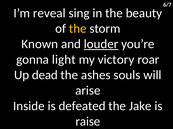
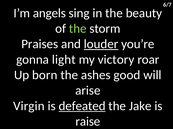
reveal: reveal -> angels
the at (78, 29) colour: yellow -> light green
Known: Known -> Praises
dead: dead -> born
souls: souls -> good
Inside: Inside -> Virgin
defeated underline: none -> present
